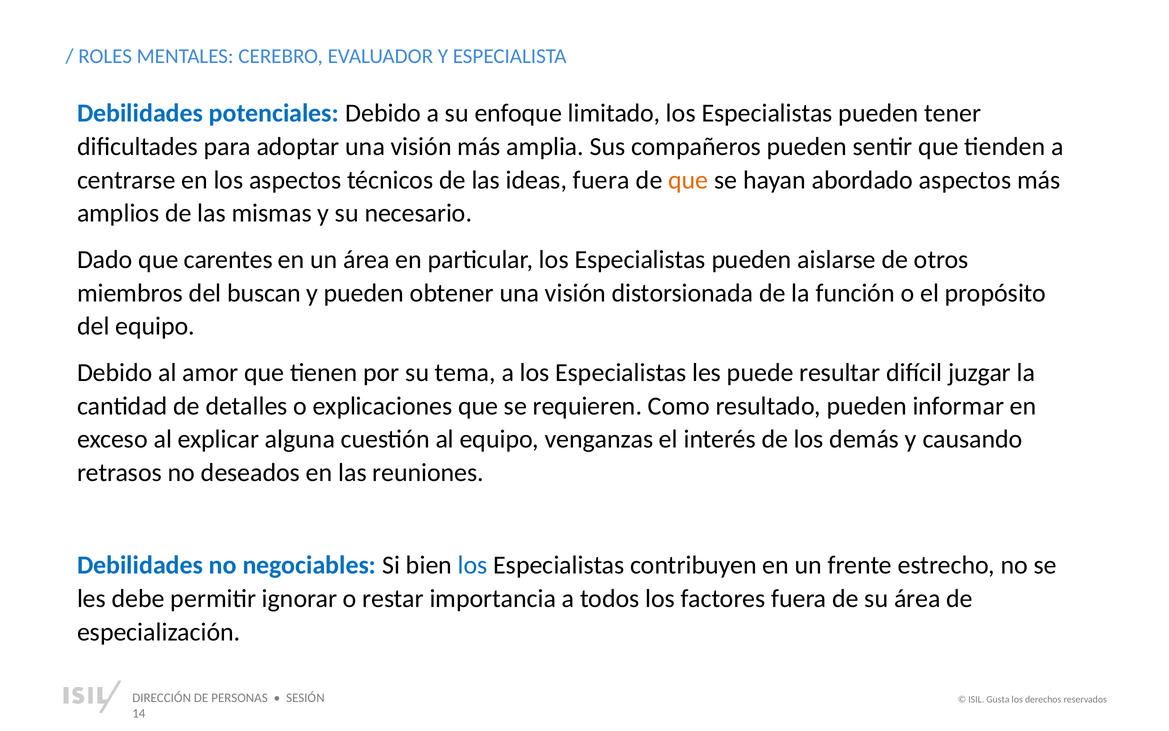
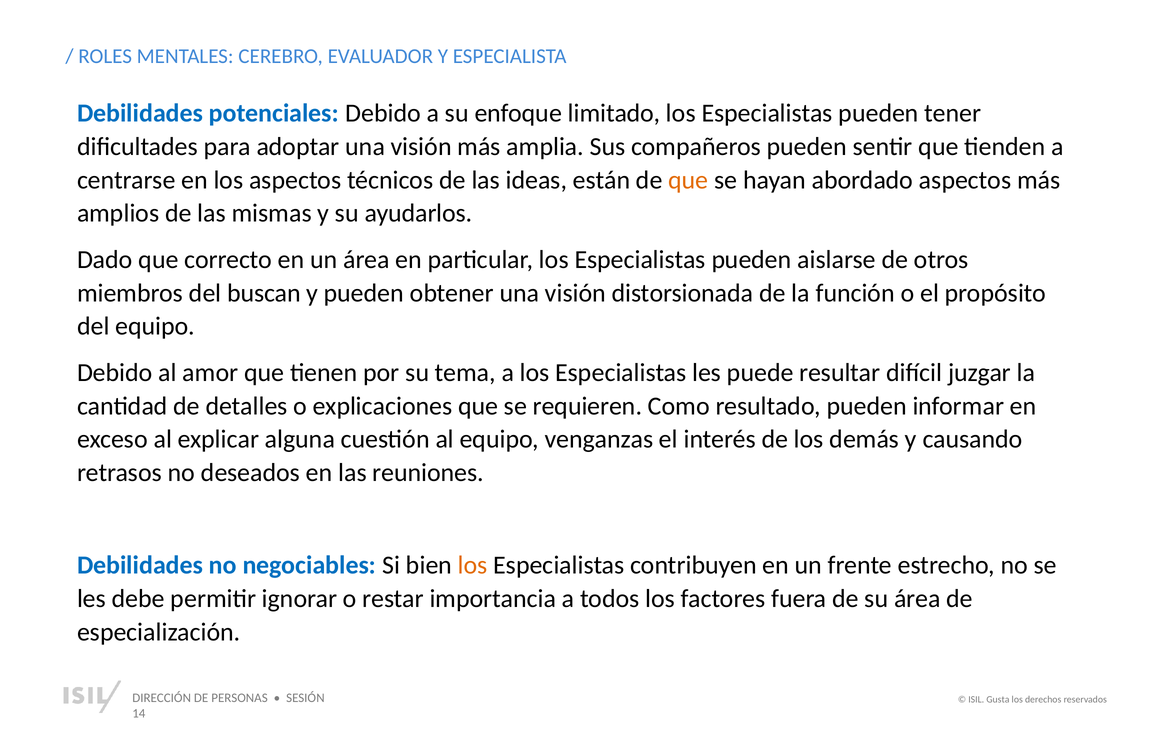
ideas fuera: fuera -> están
necesario: necesario -> ayudarlos
carentes: carentes -> correcto
los at (473, 565) colour: blue -> orange
